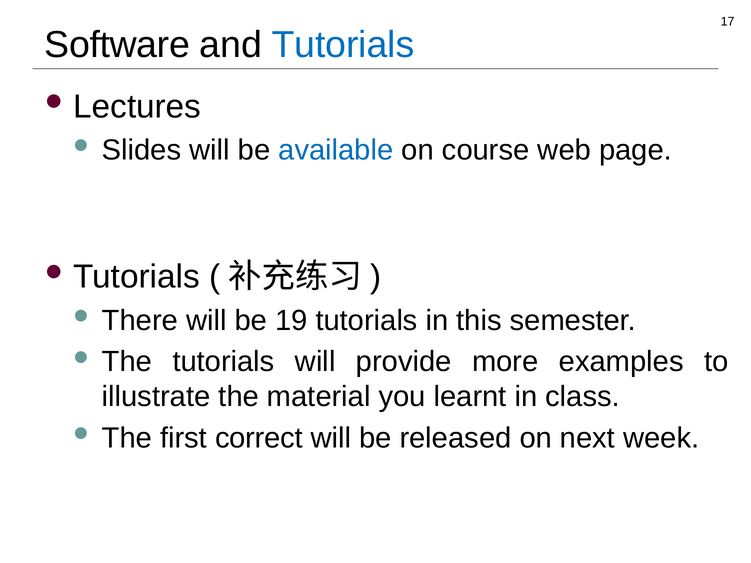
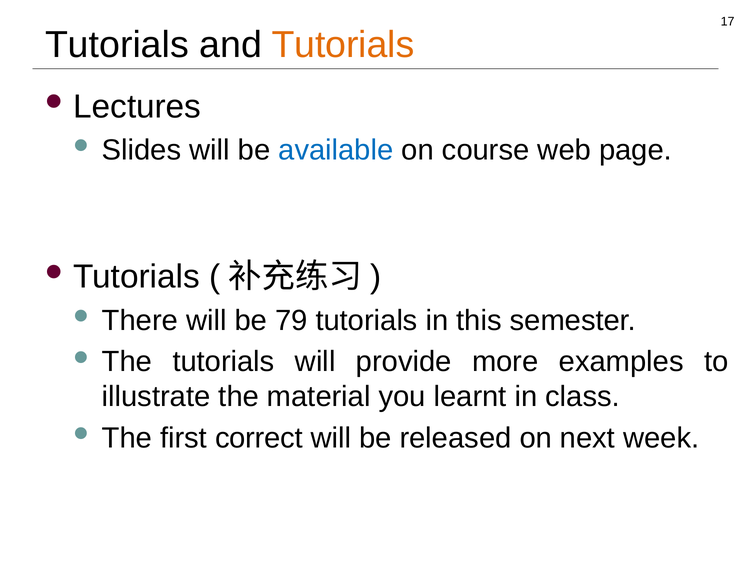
Software at (117, 45): Software -> Tutorials
Tutorials at (343, 45) colour: blue -> orange
19: 19 -> 79
